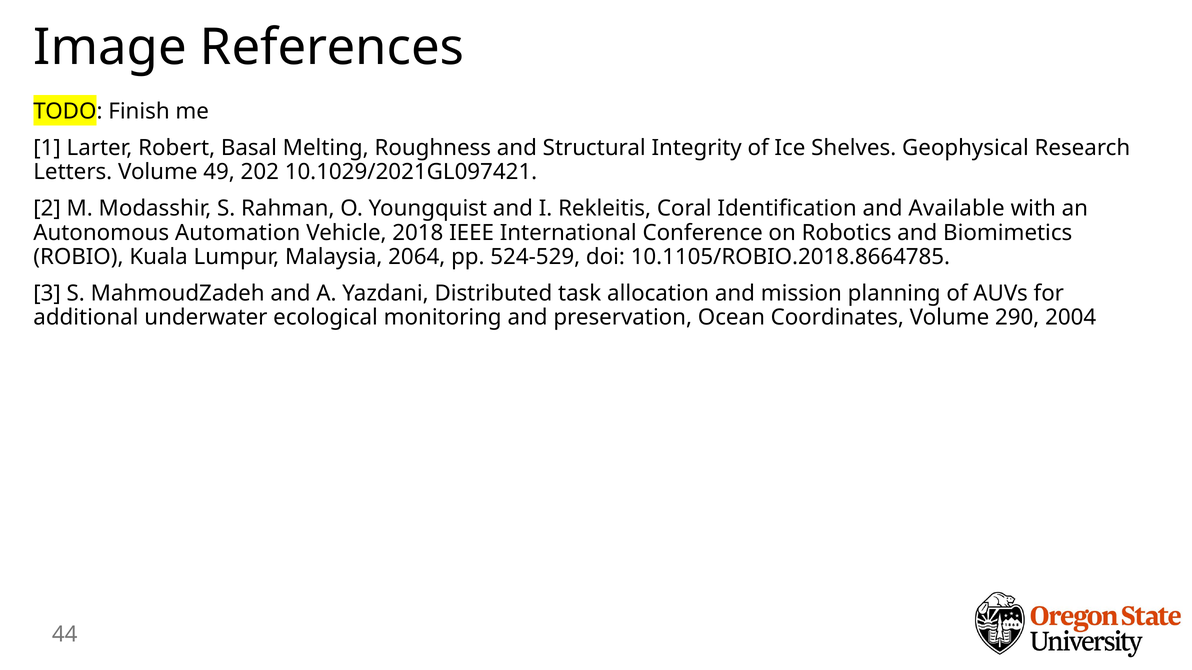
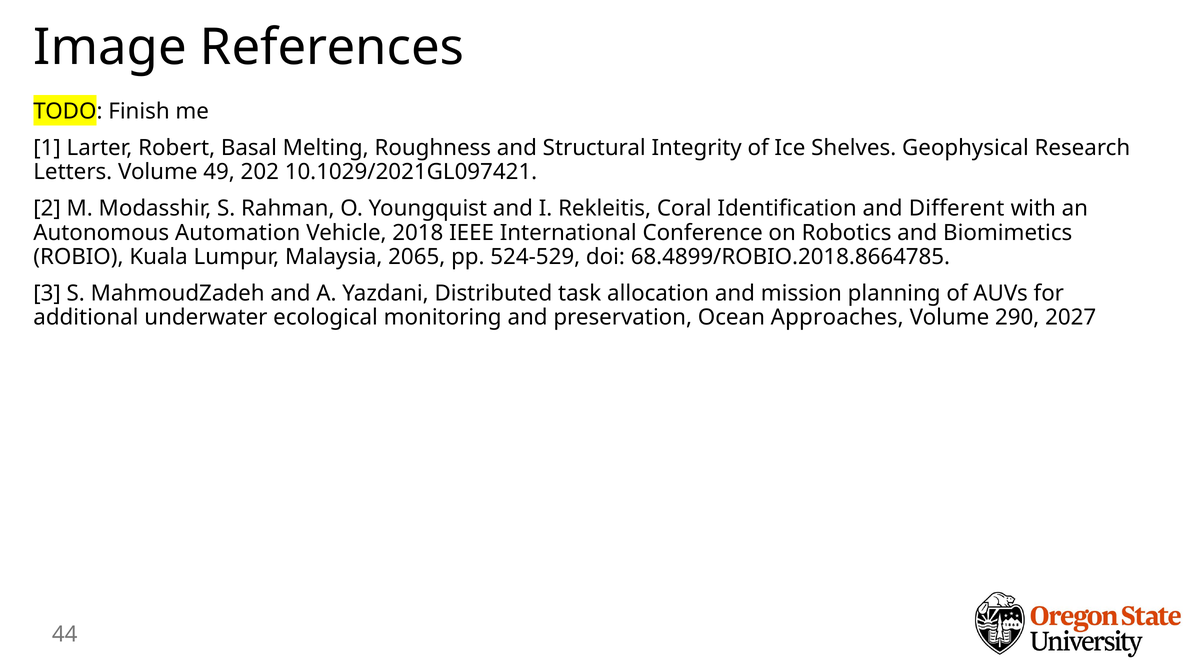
Available: Available -> Different
2064: 2064 -> 2065
10.1105/ROBIO.2018.8664785: 10.1105/ROBIO.2018.8664785 -> 68.4899/ROBIO.2018.8664785
Coordinates: Coordinates -> Approaches
2004: 2004 -> 2027
